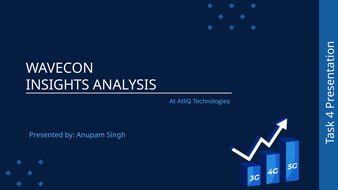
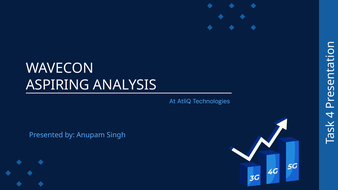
INSIGHTS: INSIGHTS -> ASPIRING
